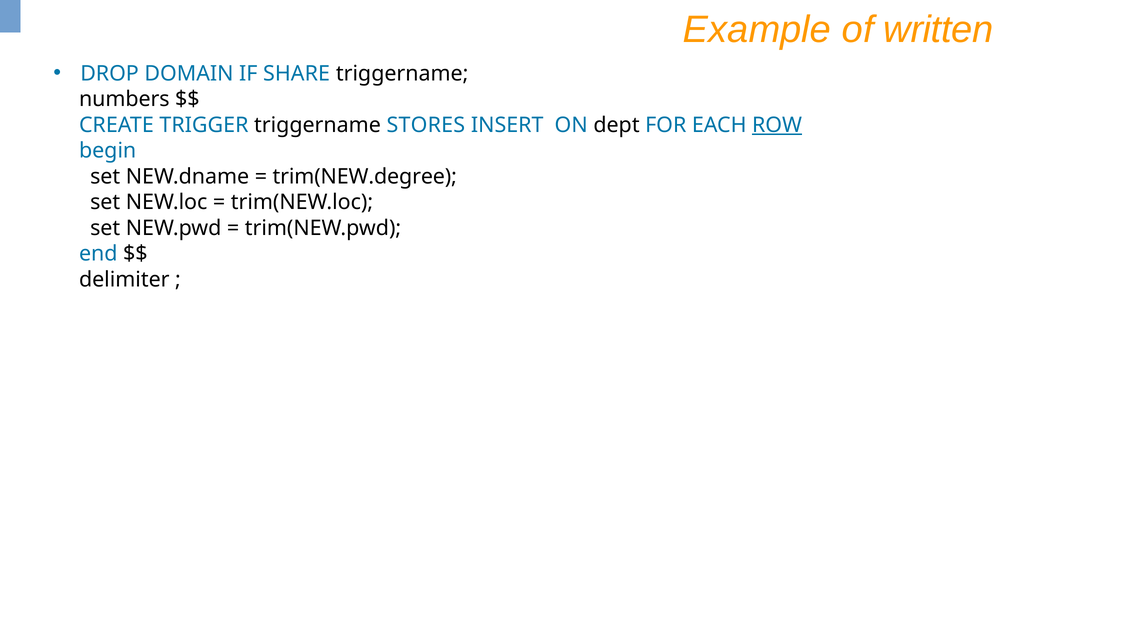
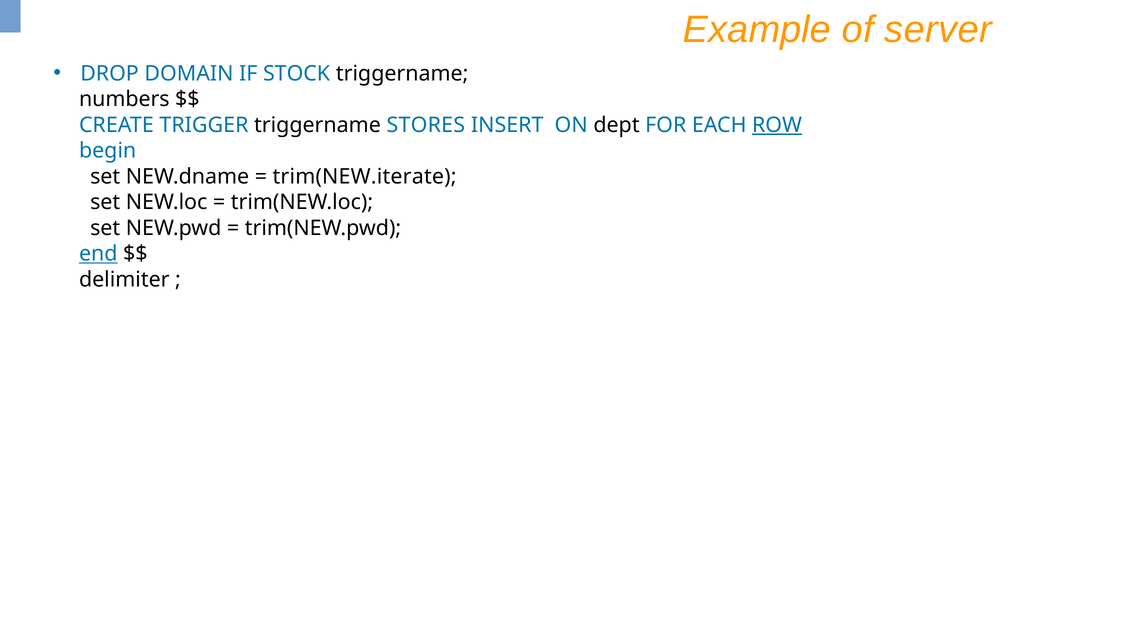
written: written -> server
SHARE: SHARE -> STOCK
trim(NEW.degree: trim(NEW.degree -> trim(NEW.iterate
end underline: none -> present
